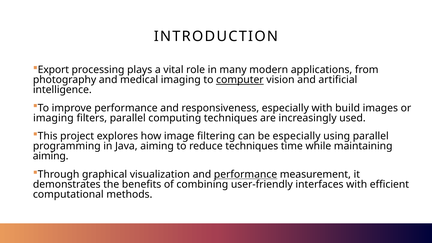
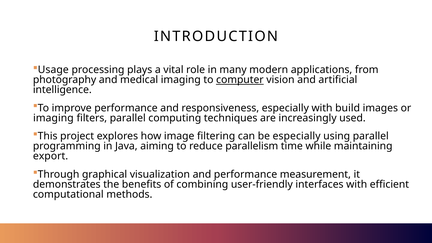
Export: Export -> Usage
reduce techniques: techniques -> parallelism
aiming at (51, 156): aiming -> export
performance at (246, 174) underline: present -> none
